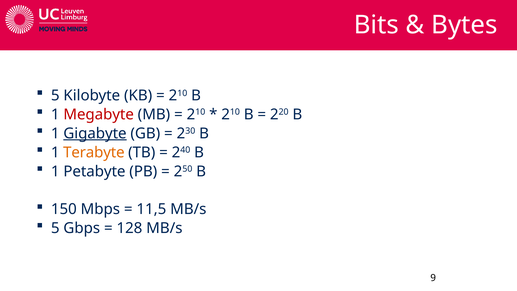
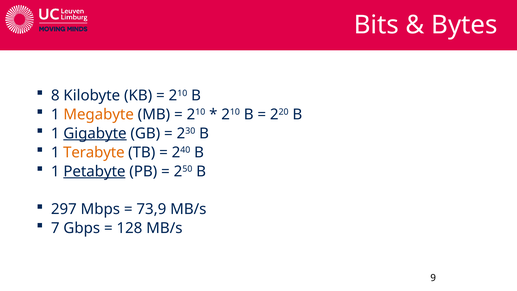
5 at (55, 95): 5 -> 8
Megabyte colour: red -> orange
Petabyte underline: none -> present
150: 150 -> 297
11,5: 11,5 -> 73,9
5 at (55, 228): 5 -> 7
